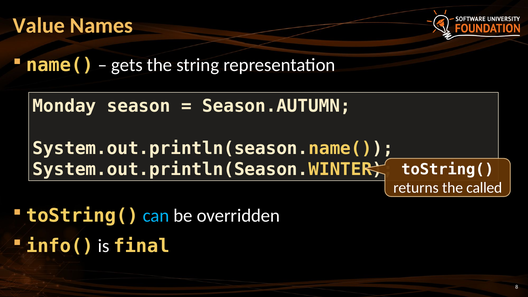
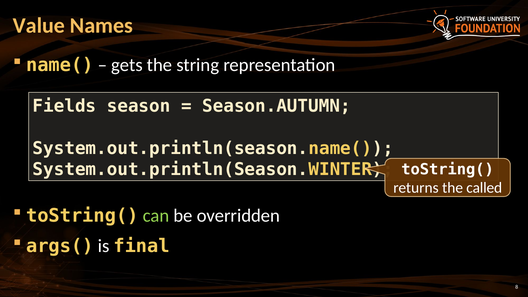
Monday: Monday -> Fields
can colour: light blue -> light green
info(: info( -> args(
